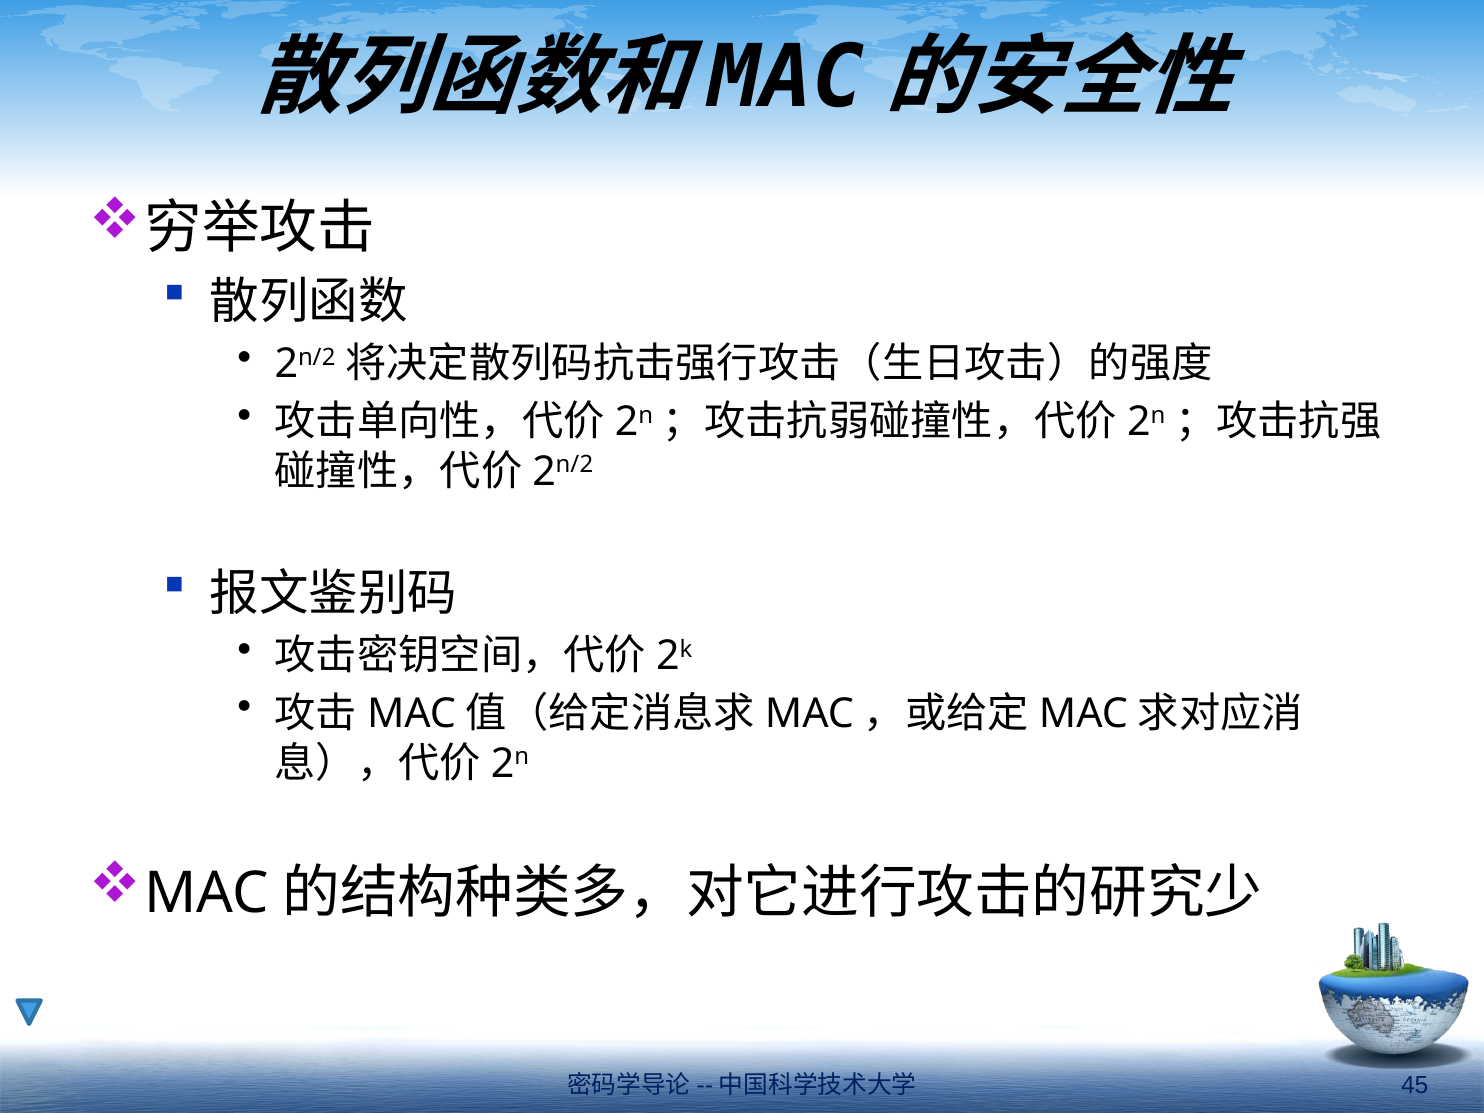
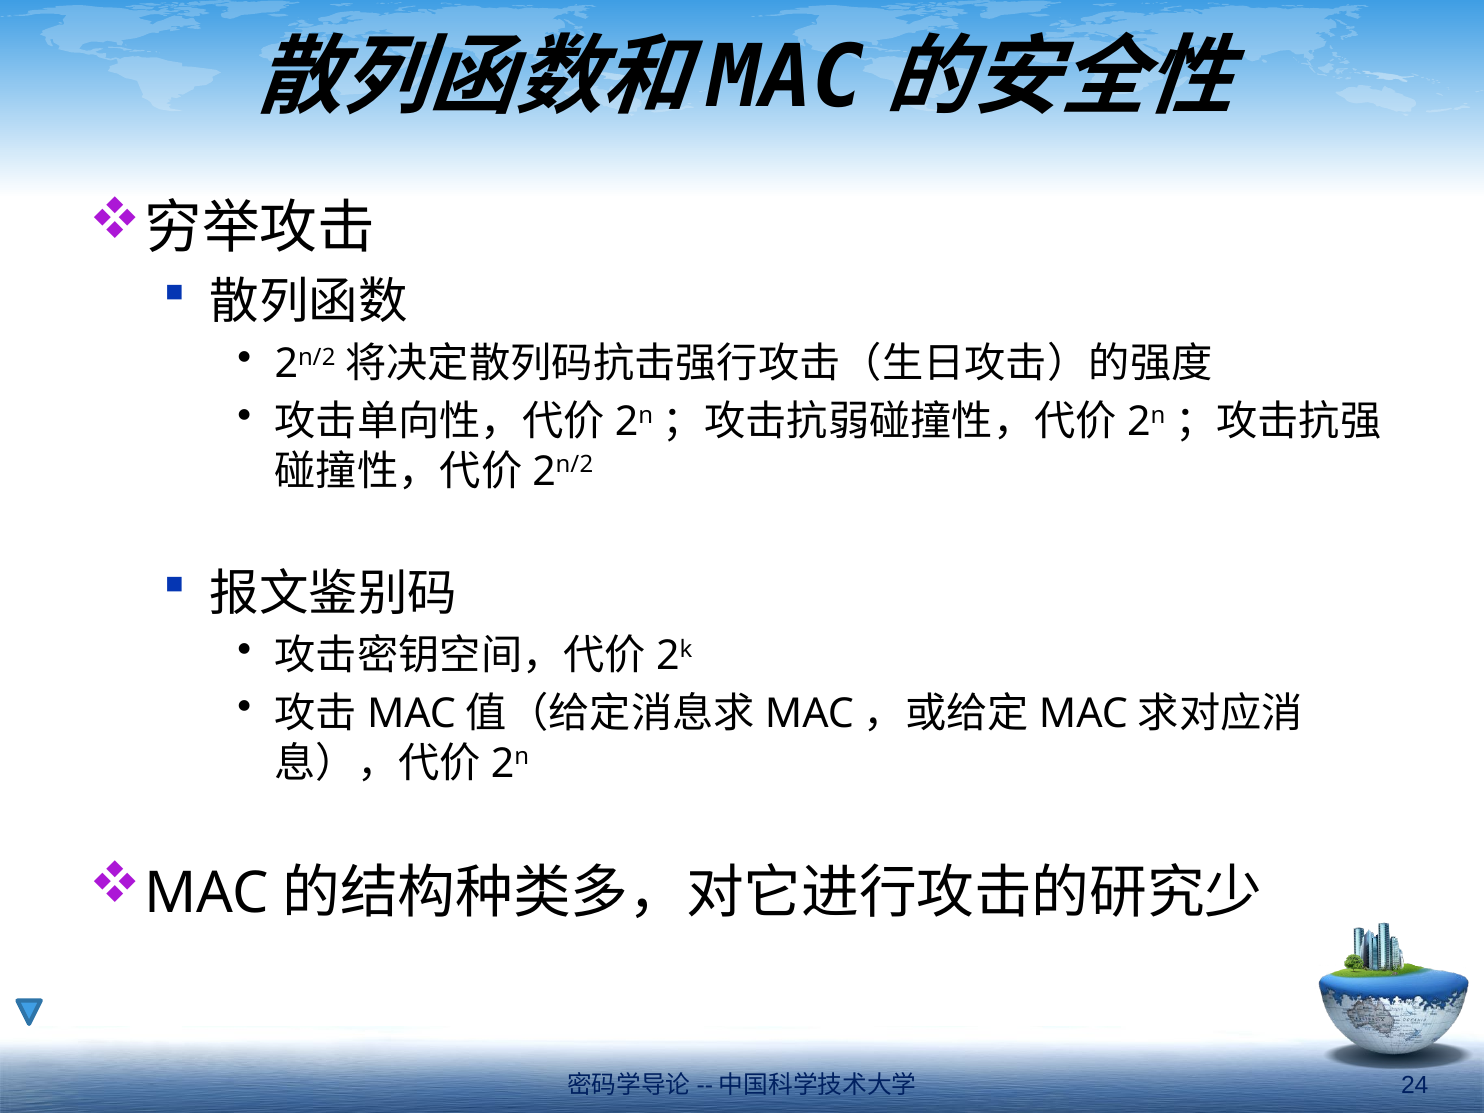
45: 45 -> 24
